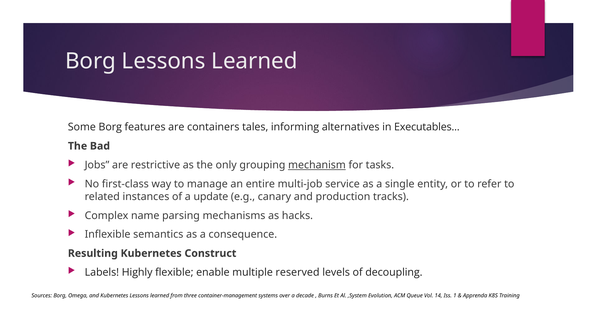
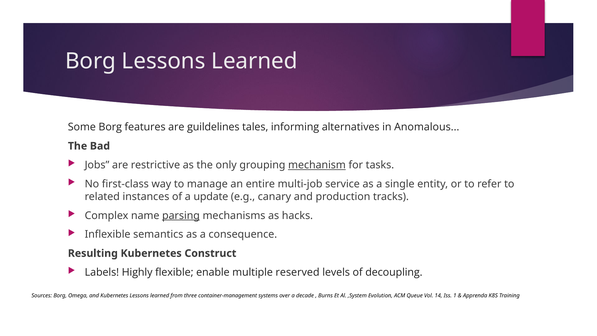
containers: containers -> guildelines
Executables: Executables -> Anomalous
parsing underline: none -> present
